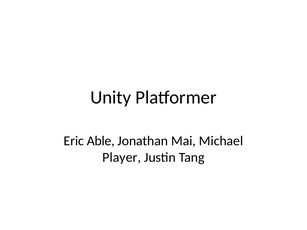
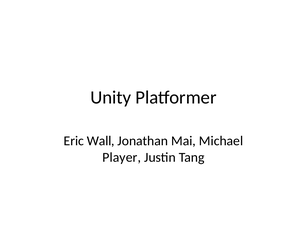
Able: Able -> Wall
